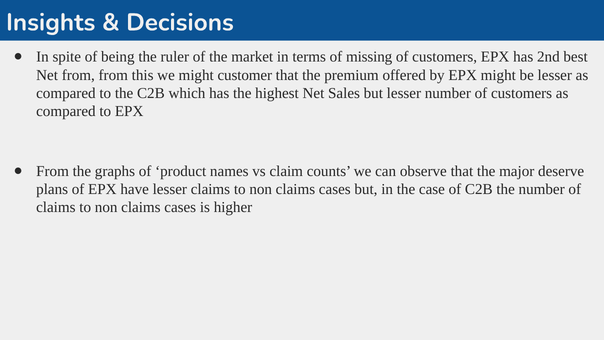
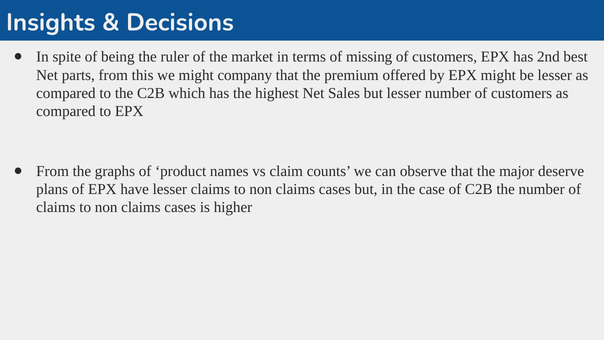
Net from: from -> parts
customer: customer -> company
